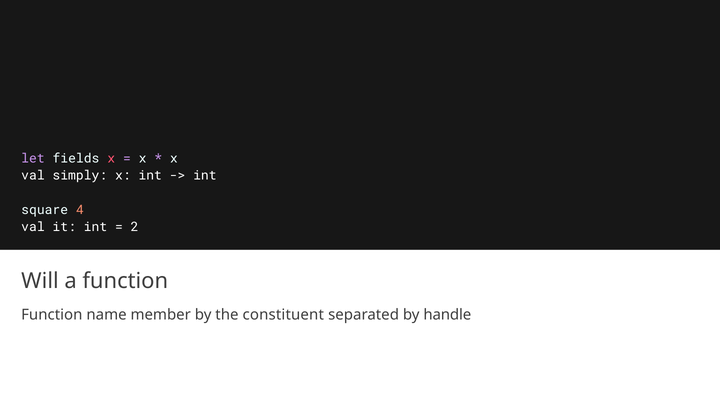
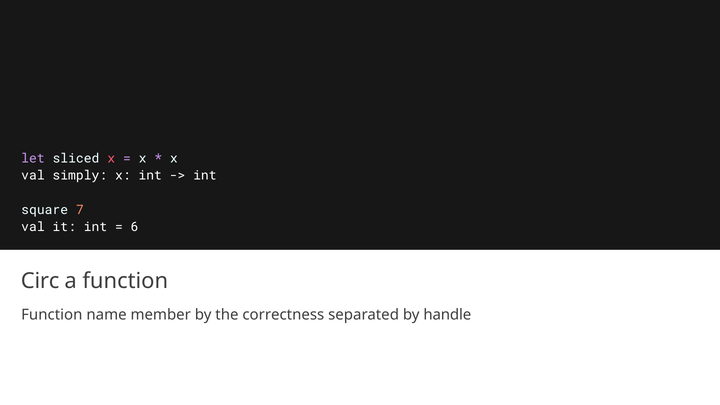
fields: fields -> sliced
4: 4 -> 7
2: 2 -> 6
Will: Will -> Circ
constituent: constituent -> correctness
